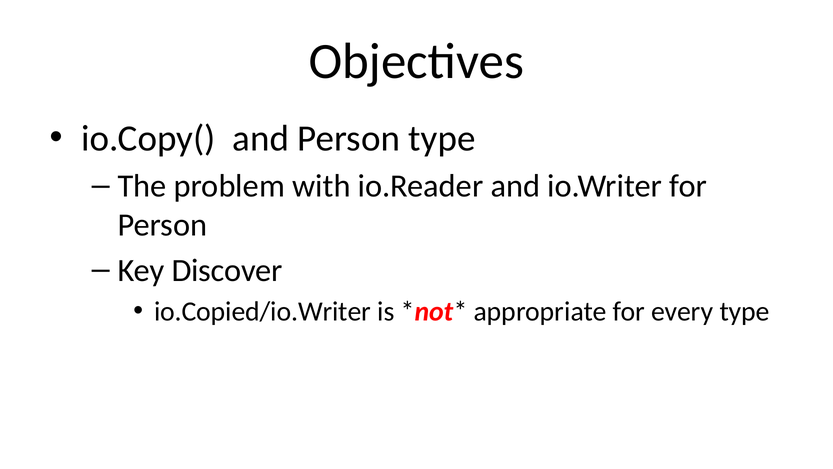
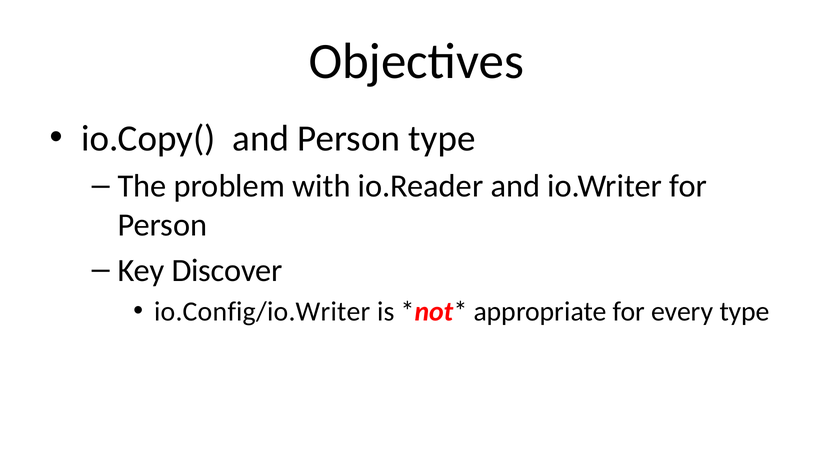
io.Copied/io.Writer: io.Copied/io.Writer -> io.Config/io.Writer
